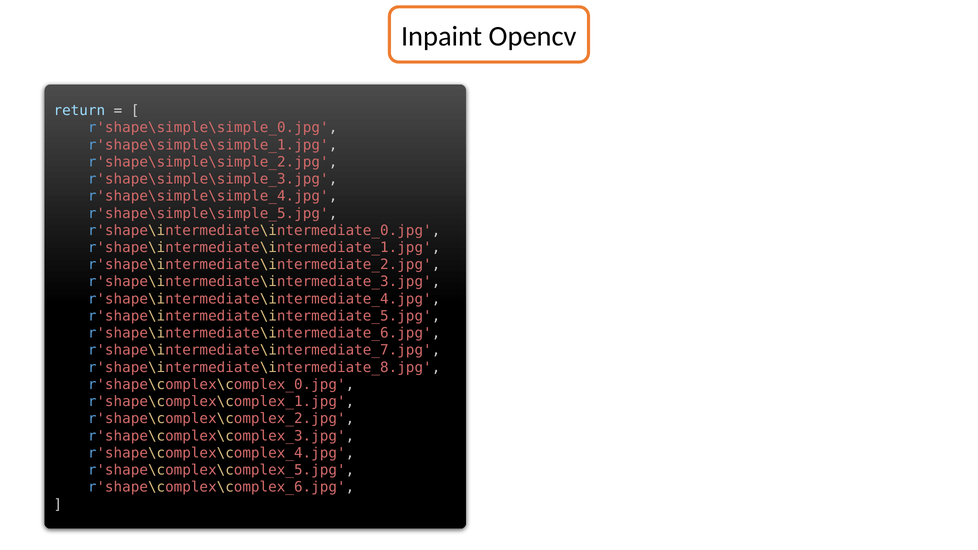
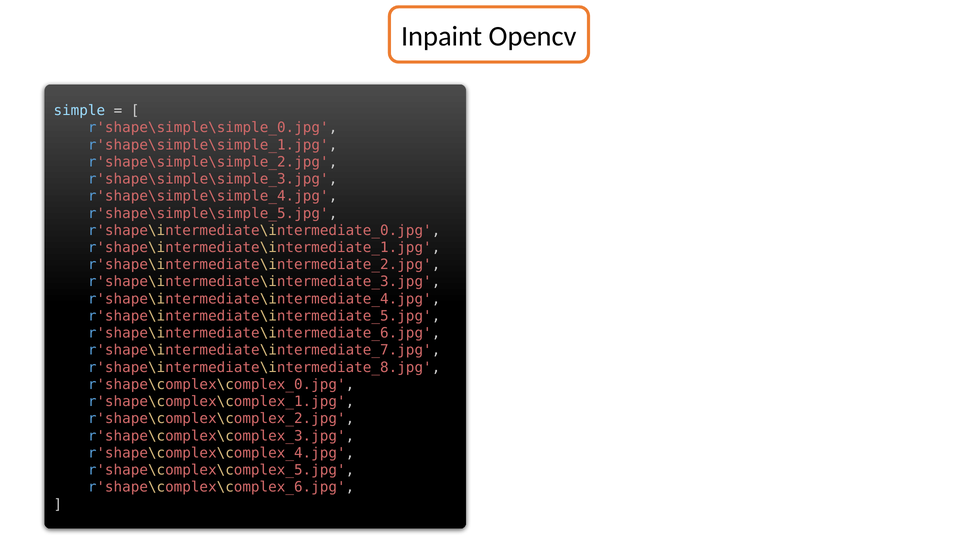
return: return -> simple
